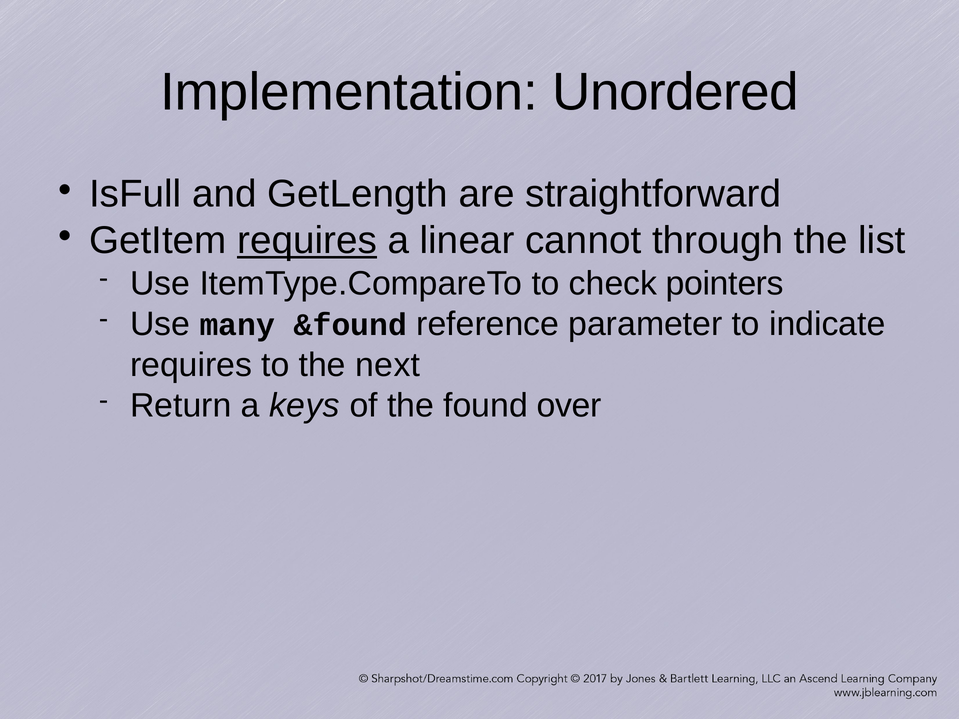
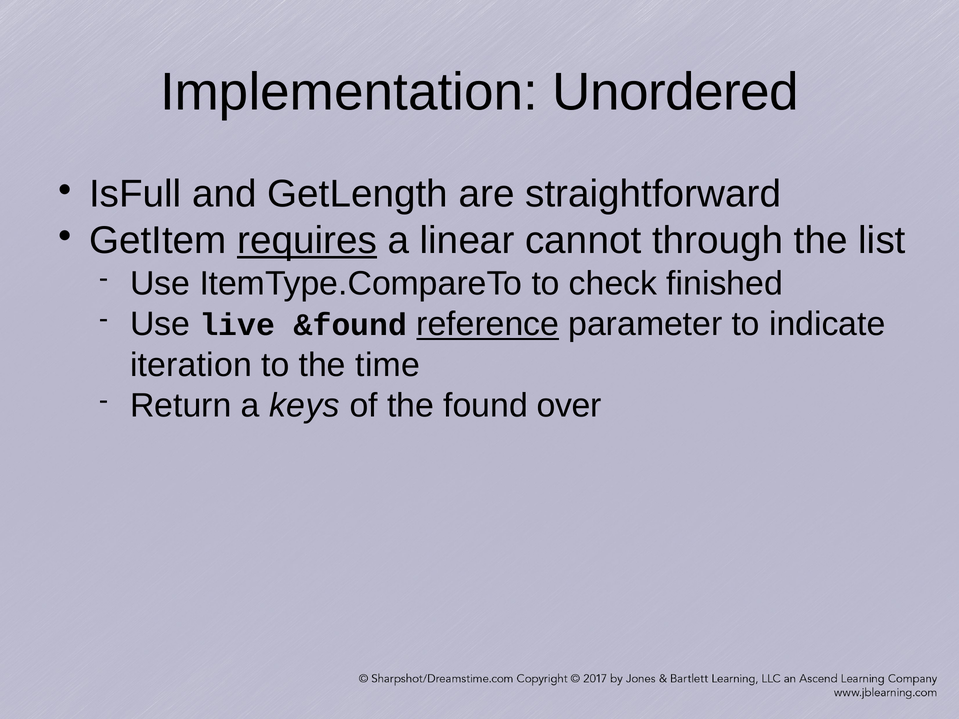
pointers: pointers -> finished
many: many -> live
reference underline: none -> present
requires at (191, 365): requires -> iteration
next: next -> time
